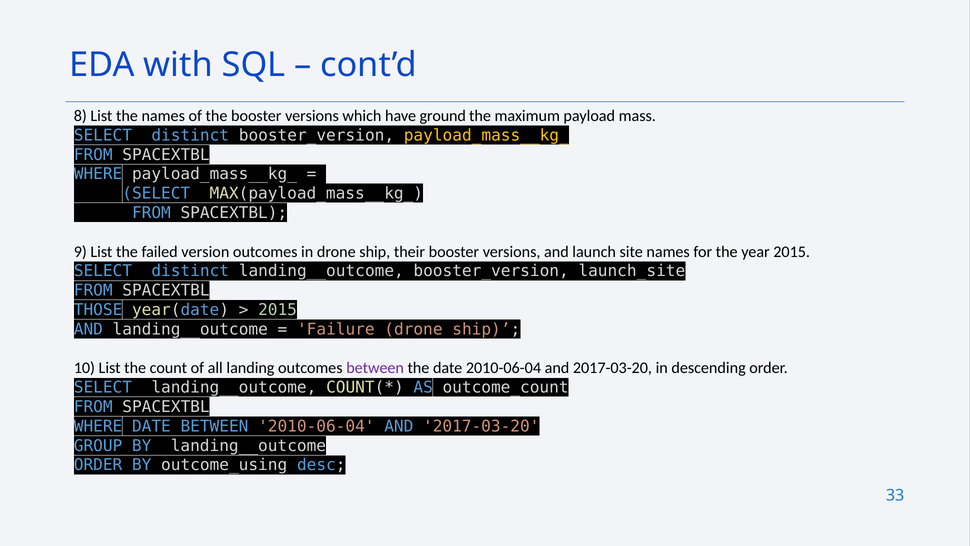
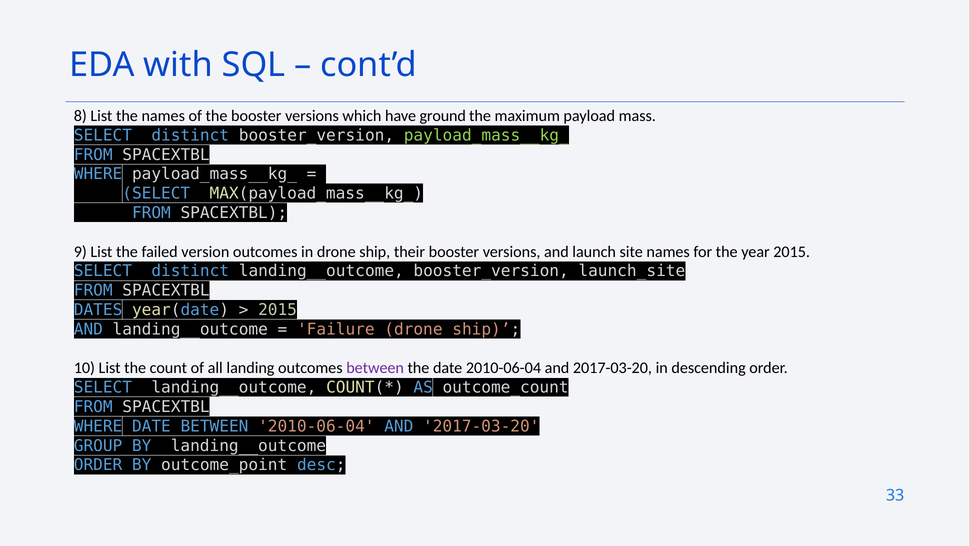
payload_mass__kg_ at (486, 135) colour: yellow -> light green
THOSE: THOSE -> DATES
outcome_using: outcome_using -> outcome_point
